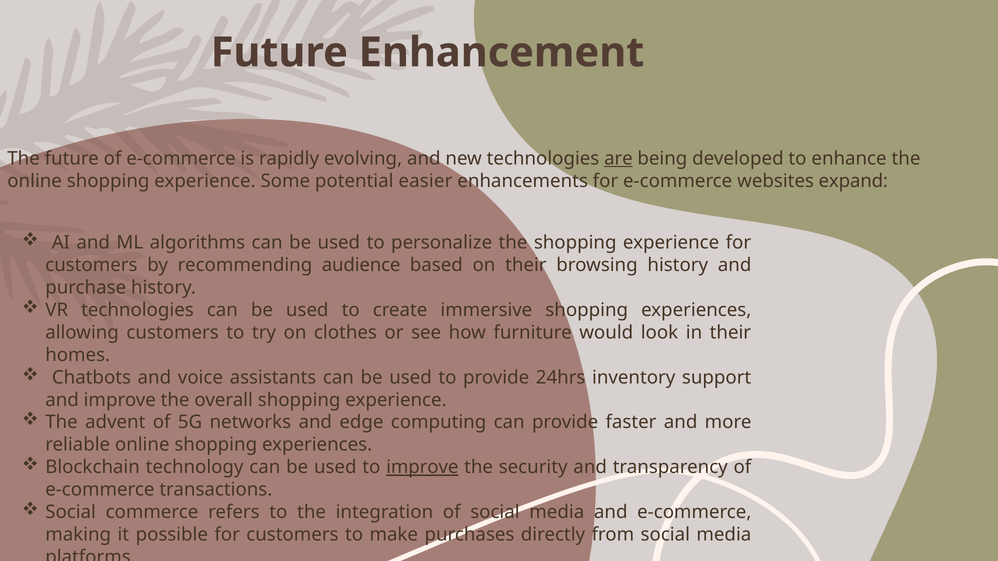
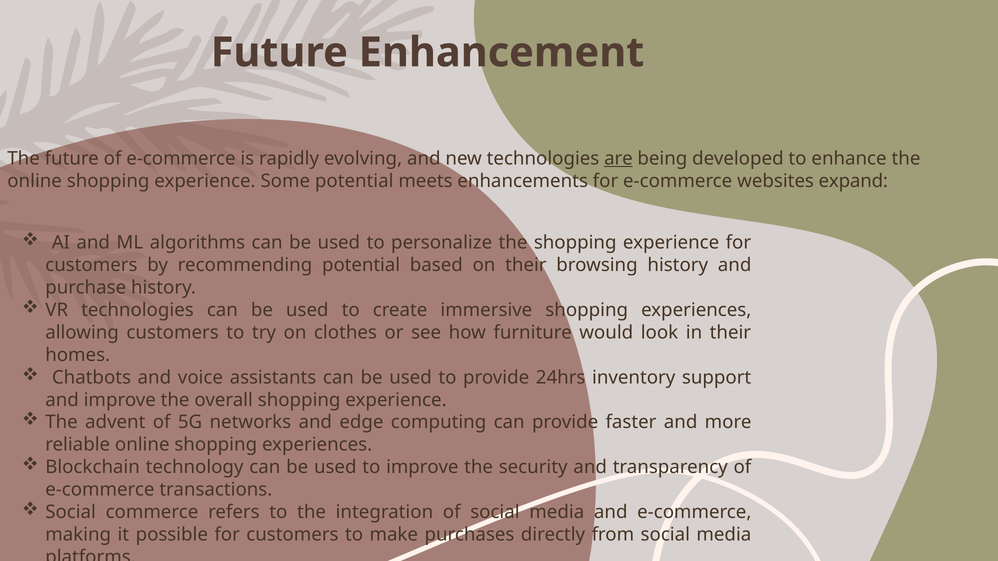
easier: easier -> meets
recommending audience: audience -> potential
improve at (422, 467) underline: present -> none
